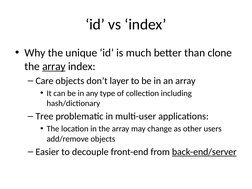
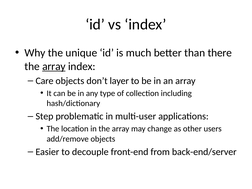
clone: clone -> there
Tree: Tree -> Step
back-end/server underline: present -> none
